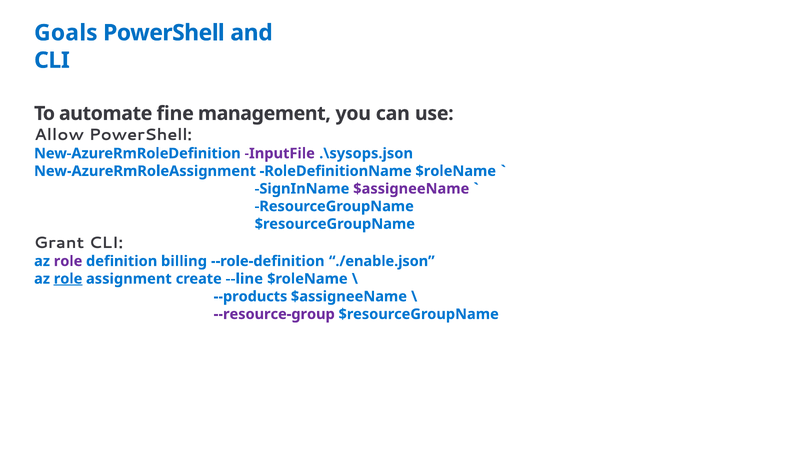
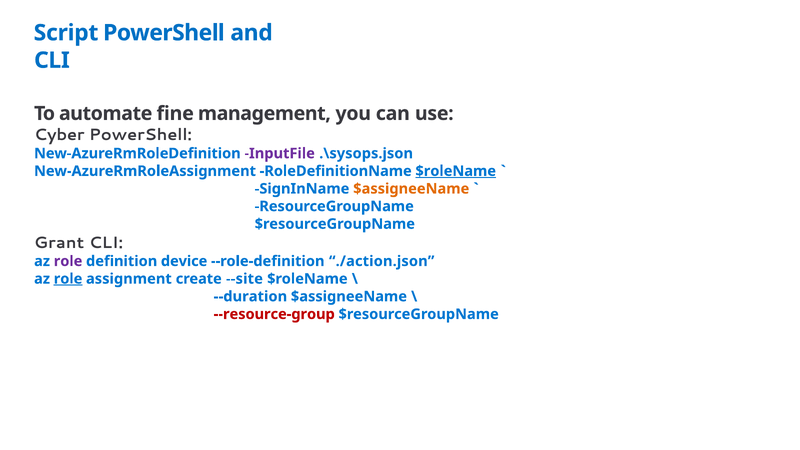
Goals: Goals -> Script
Allow: Allow -> Cyber
$roleName at (456, 171) underline: none -> present
$assigneeName at (411, 189) colour: purple -> orange
billing: billing -> device
./enable.json: ./enable.json -> ./action.json
--line: --line -> --site
--products: --products -> --duration
--resource-group colour: purple -> red
